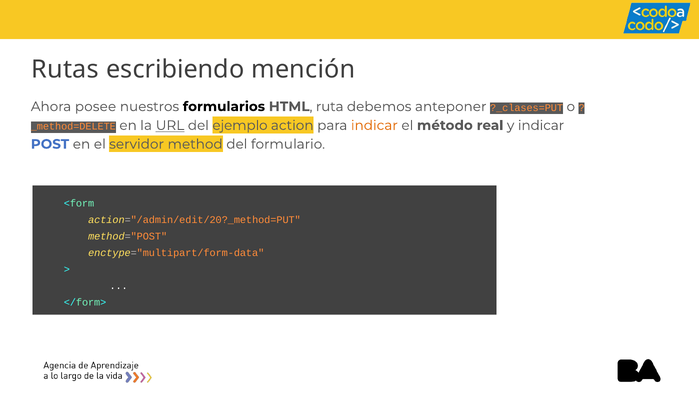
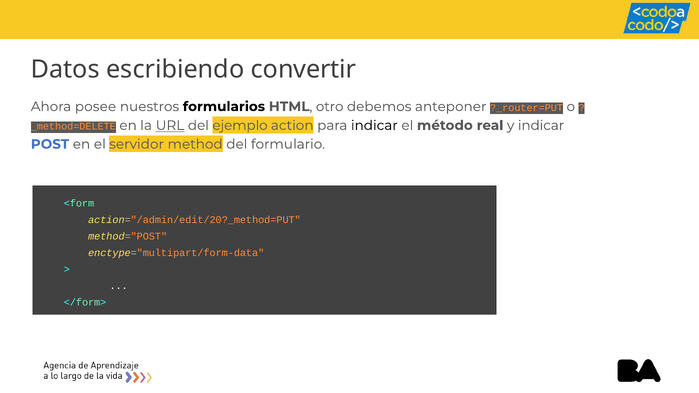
Rutas: Rutas -> Datos
mención: mención -> convertir
ruta: ruta -> otro
?_clases=PUT: ?_clases=PUT -> ?_router=PUT
indicar at (374, 125) colour: orange -> black
